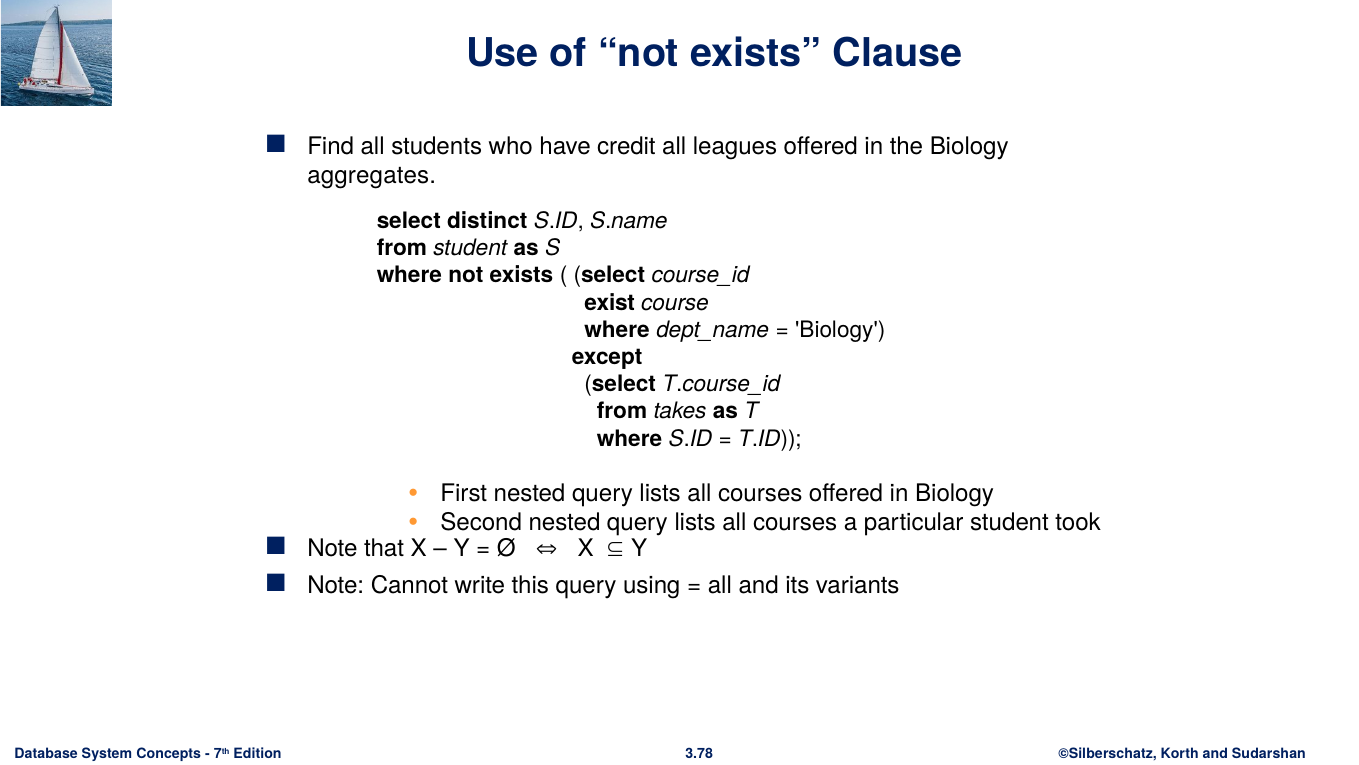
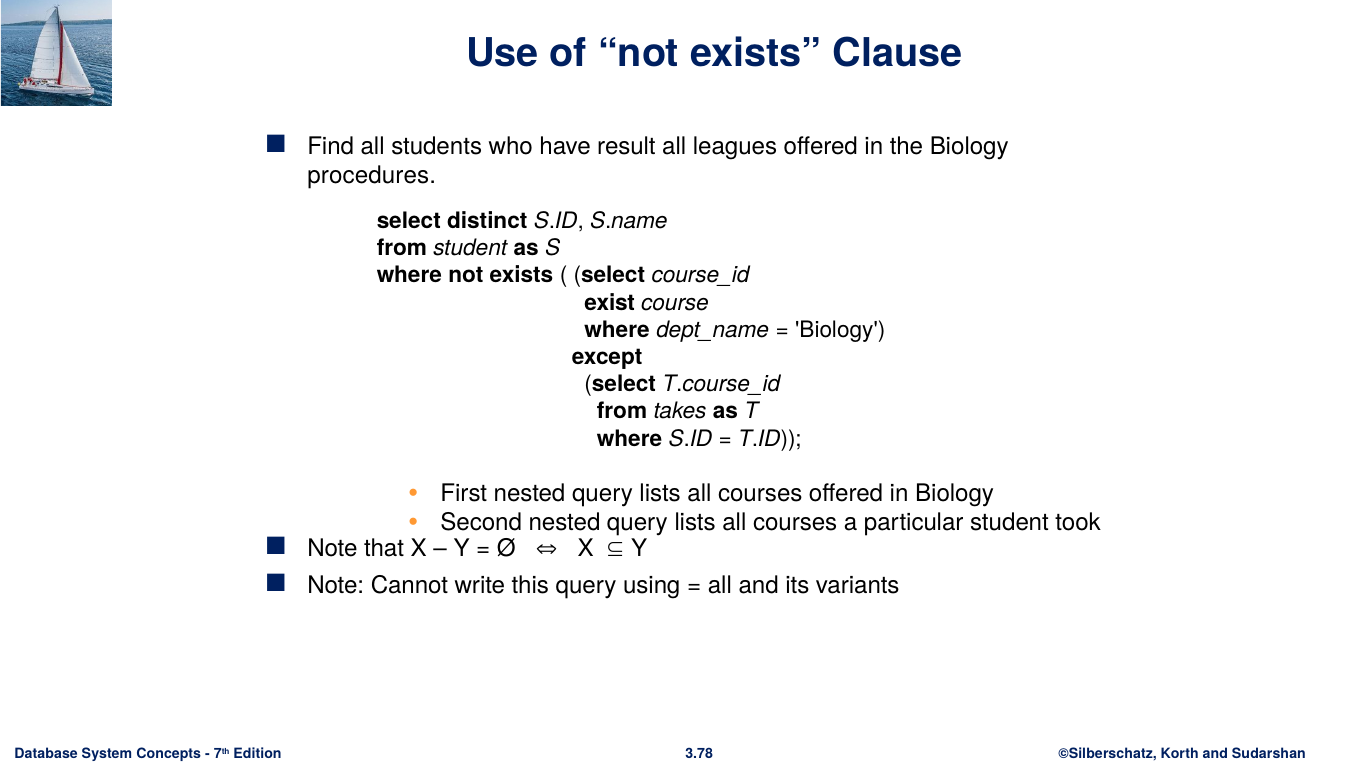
credit: credit -> result
aggregates: aggregates -> procedures
